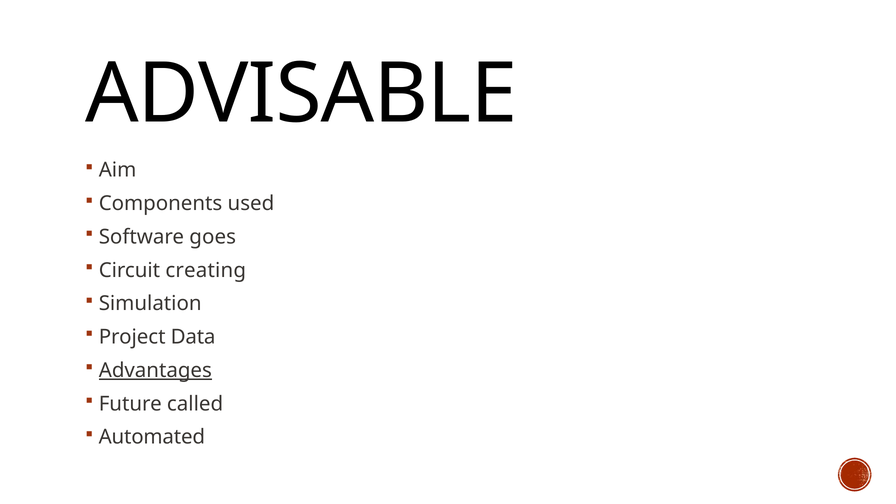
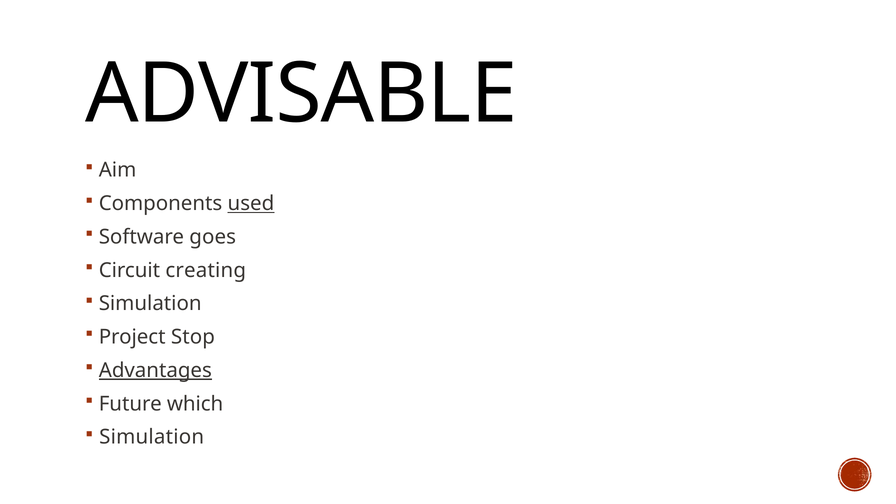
used underline: none -> present
Data: Data -> Stop
called: called -> which
Automated at (152, 437): Automated -> Simulation
